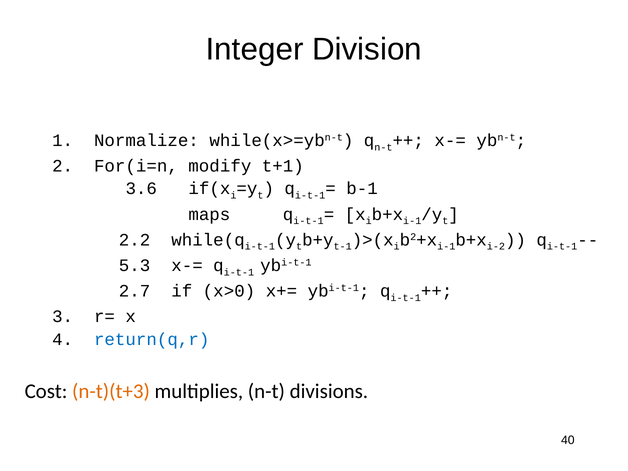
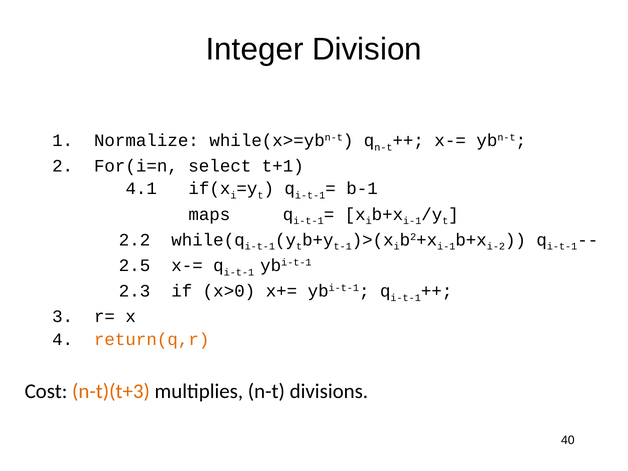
modify: modify -> select
3.6: 3.6 -> 4.1
5.3: 5.3 -> 2.5
2.7: 2.7 -> 2.3
return(q,r colour: blue -> orange
